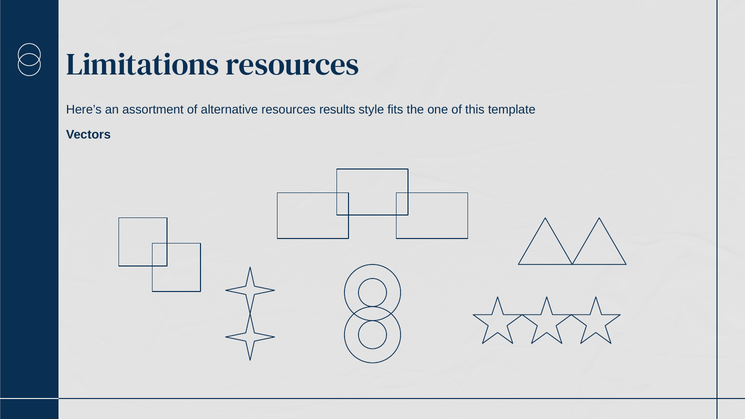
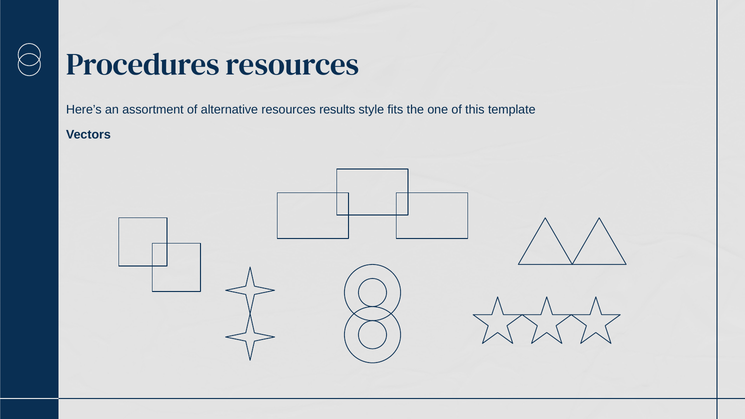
Limitations: Limitations -> Procedures
